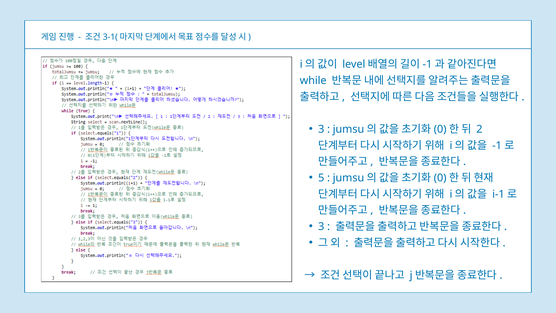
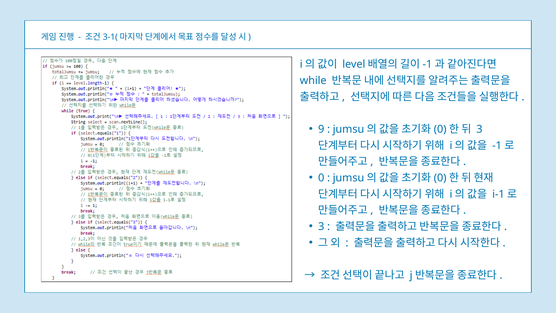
3 at (321, 129): 3 -> 9
2 at (479, 129): 2 -> 3
5 at (321, 178): 5 -> 0
